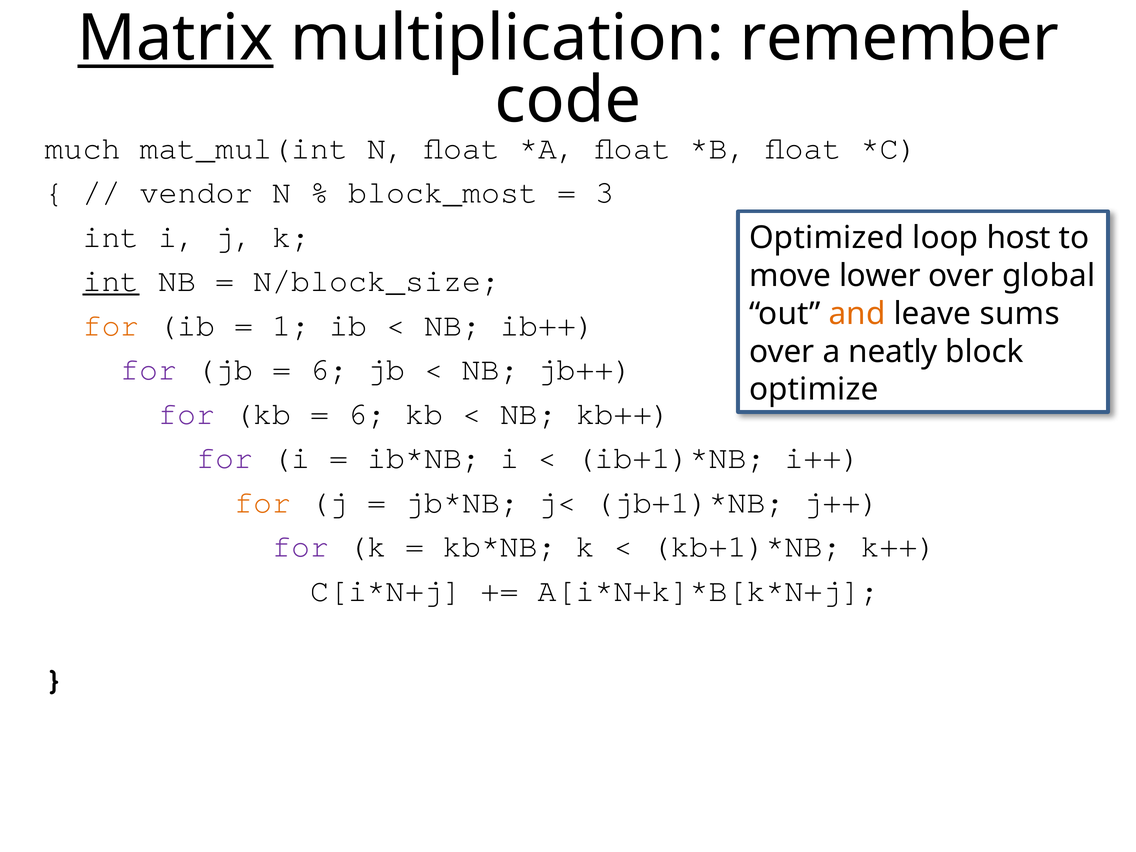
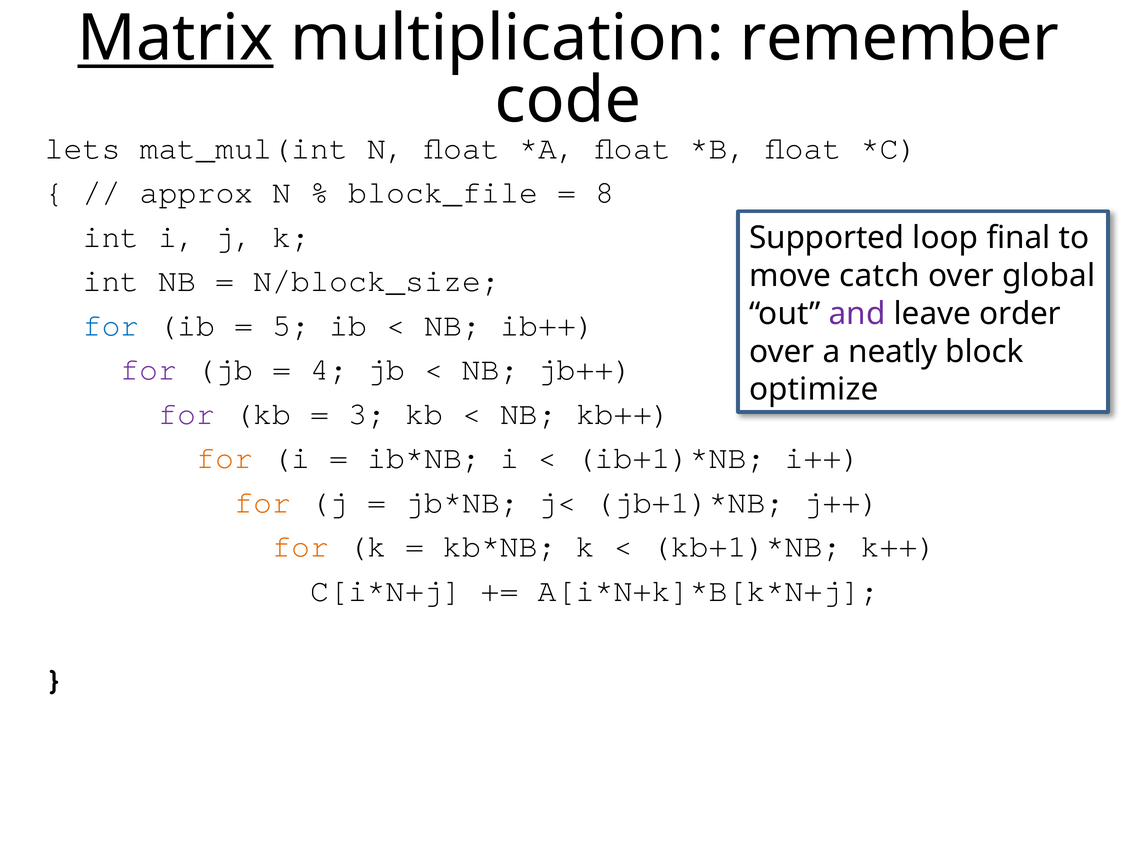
much: much -> lets
vendor: vendor -> approx
block_most: block_most -> block_file
3: 3 -> 8
Optimized: Optimized -> Supported
host: host -> final
lower: lower -> catch
int at (111, 281) underline: present -> none
and colour: orange -> purple
sums: sums -> order
for at (111, 325) colour: orange -> blue
1: 1 -> 5
6 at (329, 369): 6 -> 4
6 at (367, 414): 6 -> 3
for at (225, 458) colour: purple -> orange
for at (301, 546) colour: purple -> orange
